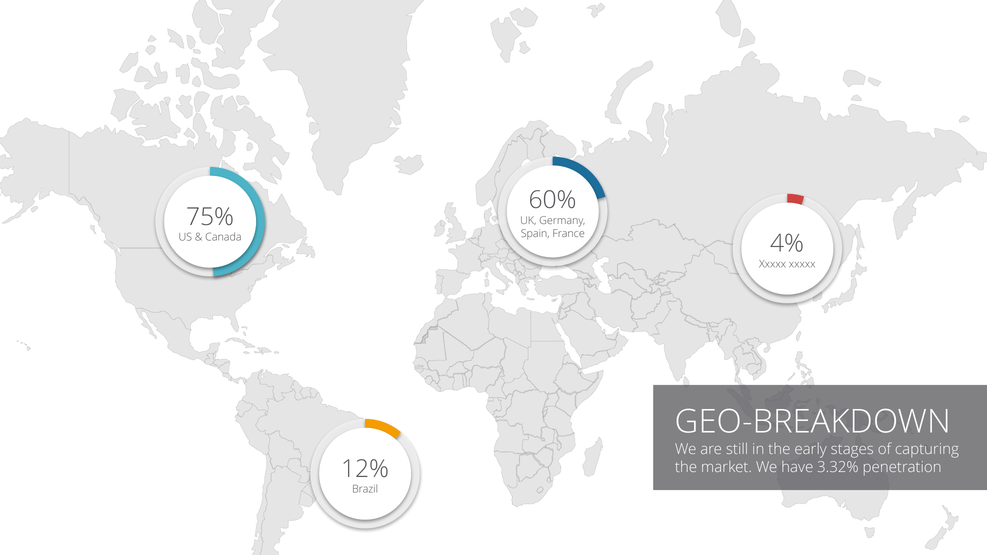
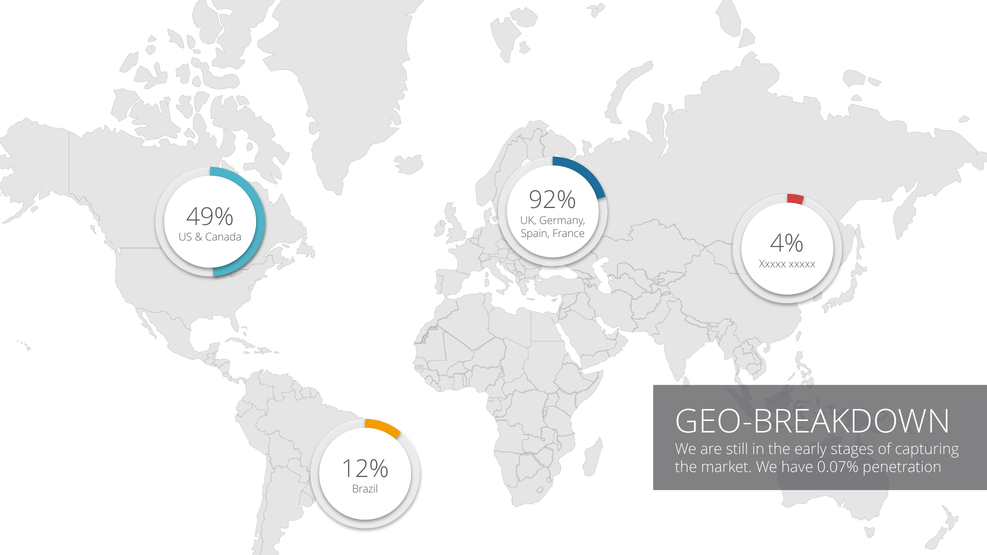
60%: 60% -> 92%
75%: 75% -> 49%
3.32%: 3.32% -> 0.07%
